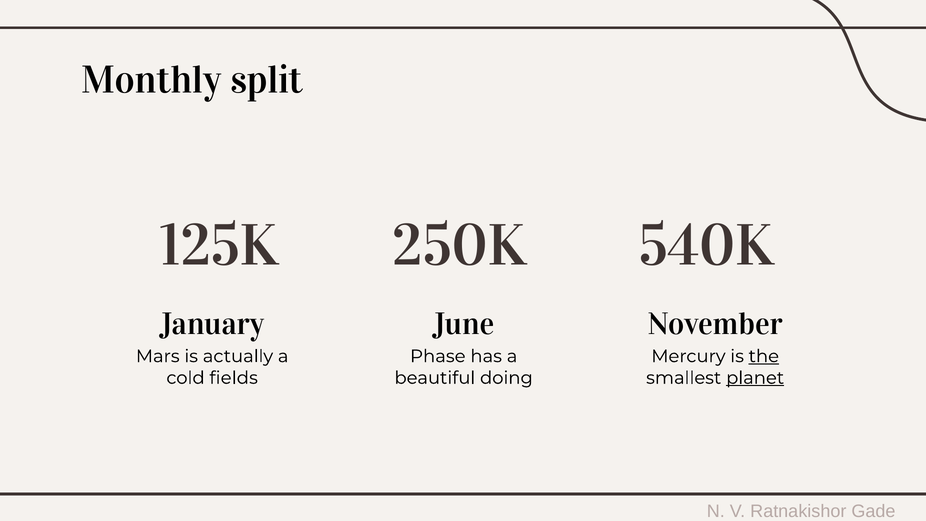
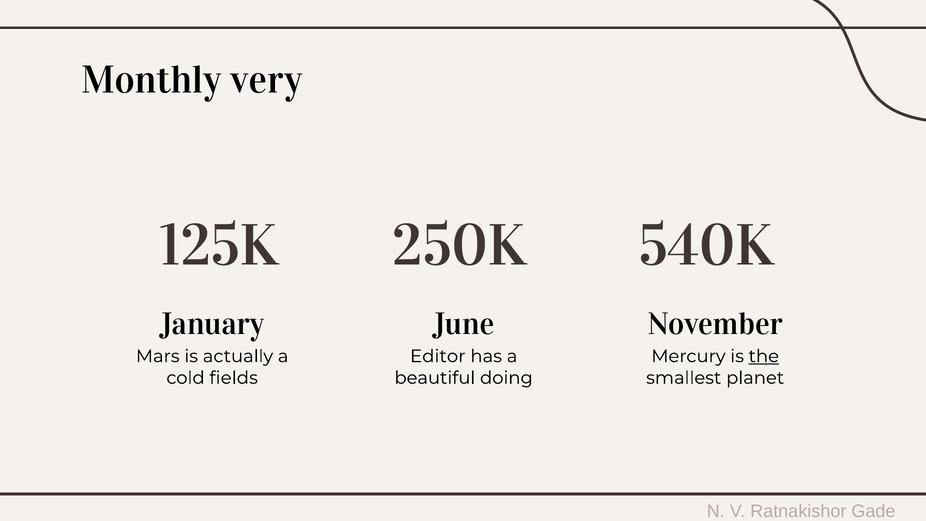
split: split -> very
Phase: Phase -> Editor
planet underline: present -> none
